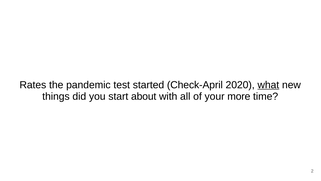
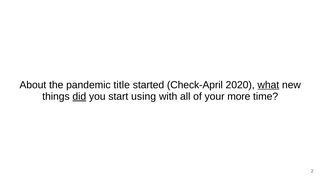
Rates: Rates -> About
test: test -> title
did underline: none -> present
about: about -> using
